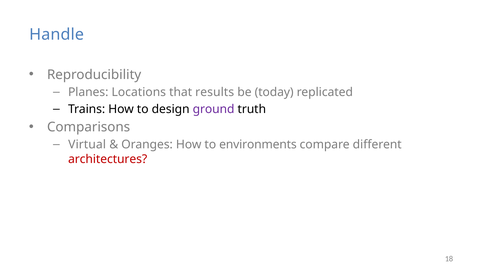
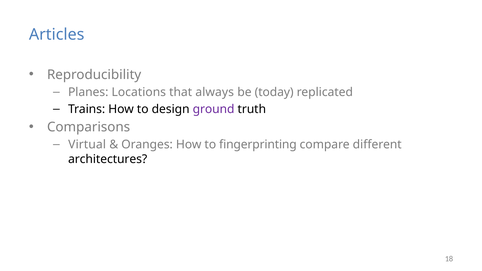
Handle: Handle -> Articles
results: results -> always
environments: environments -> fingerprinting
architectures colour: red -> black
